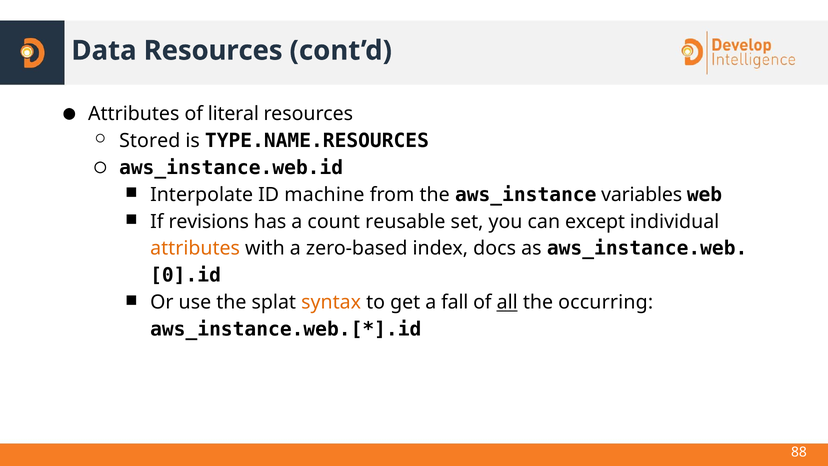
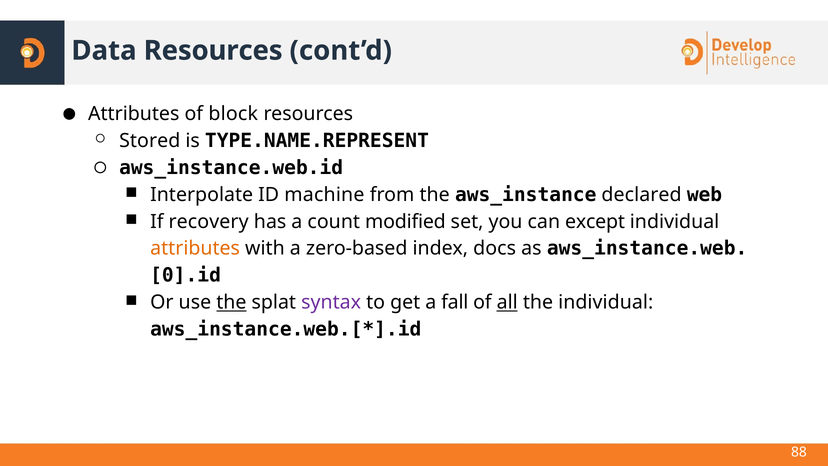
literal: literal -> block
TYPE.NAME.RESOURCES: TYPE.NAME.RESOURCES -> TYPE.NAME.REPRESENT
variables: variables -> declared
revisions: revisions -> recovery
reusable: reusable -> modified
the at (231, 302) underline: none -> present
syntax colour: orange -> purple
the occurring: occurring -> individual
